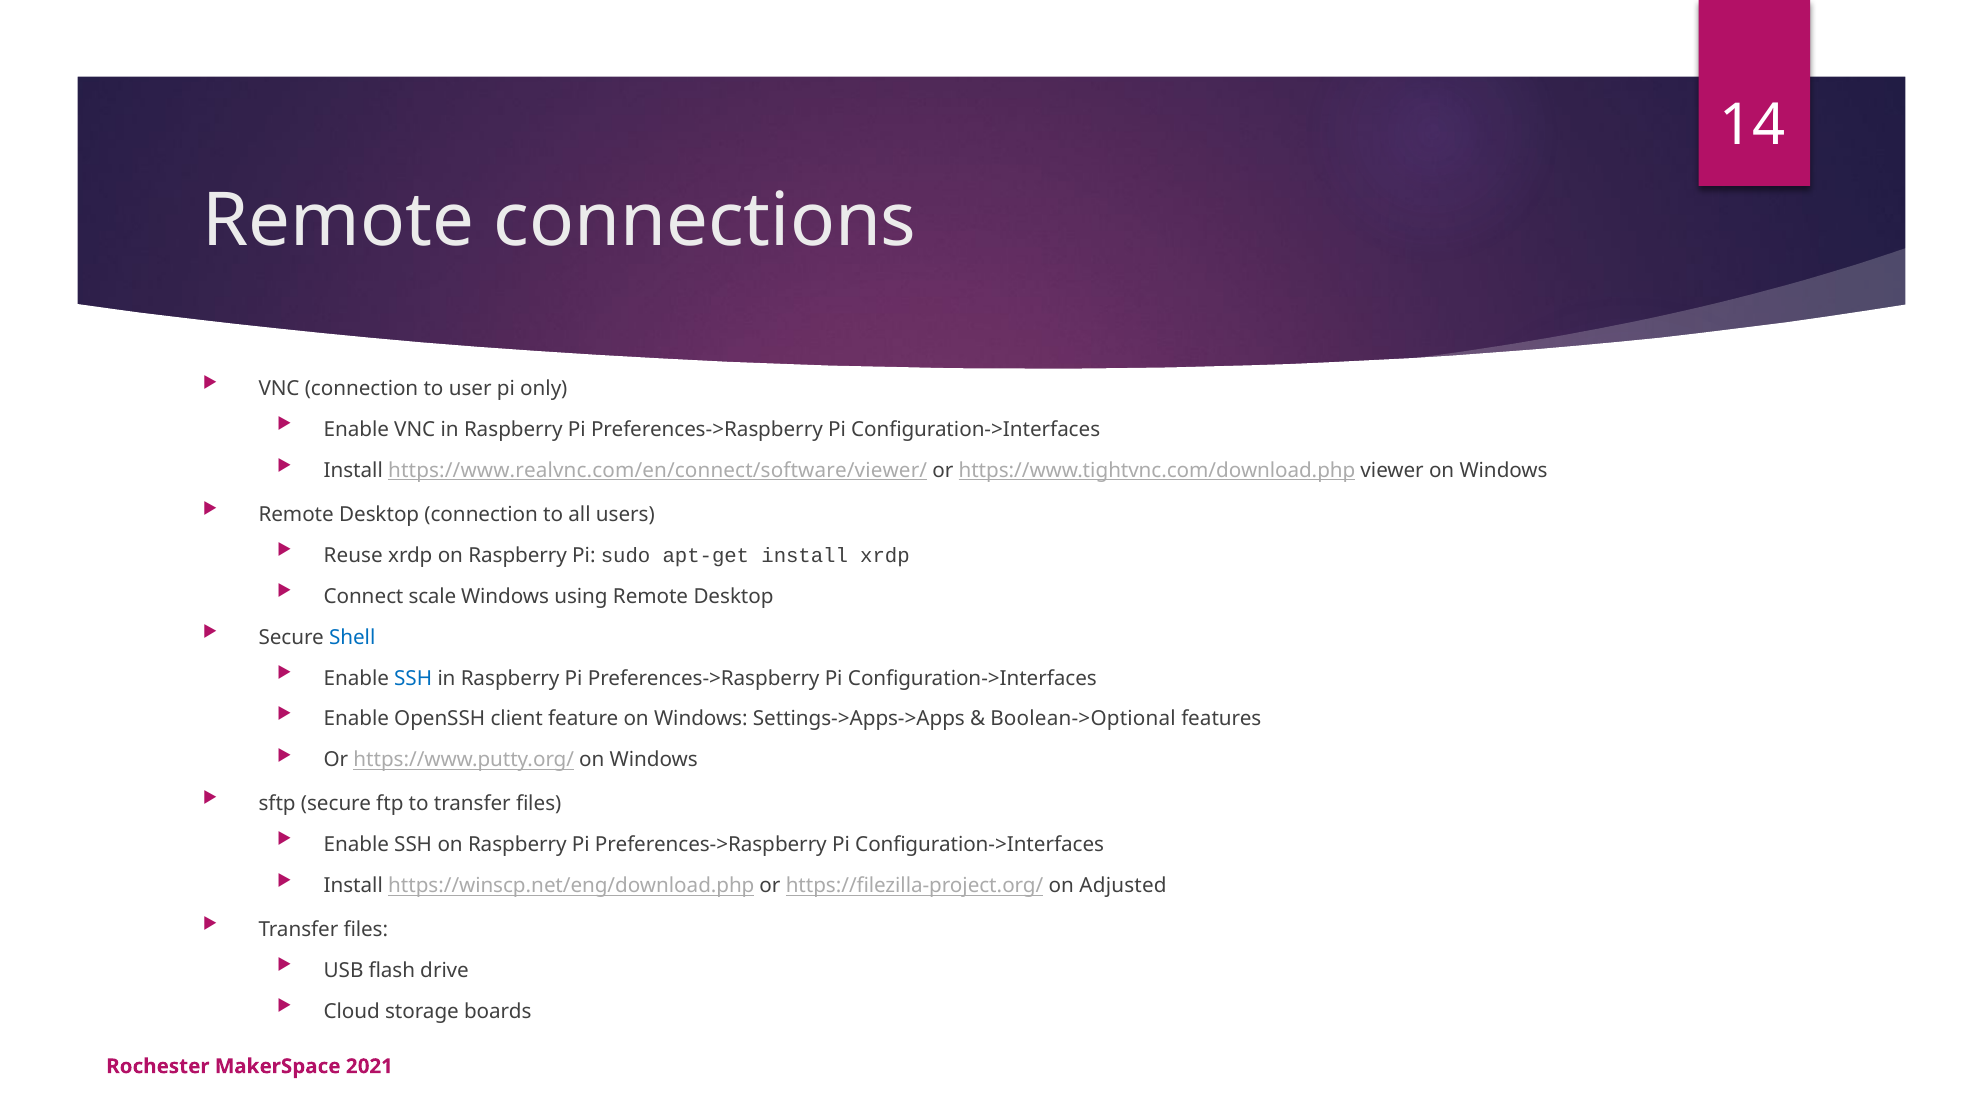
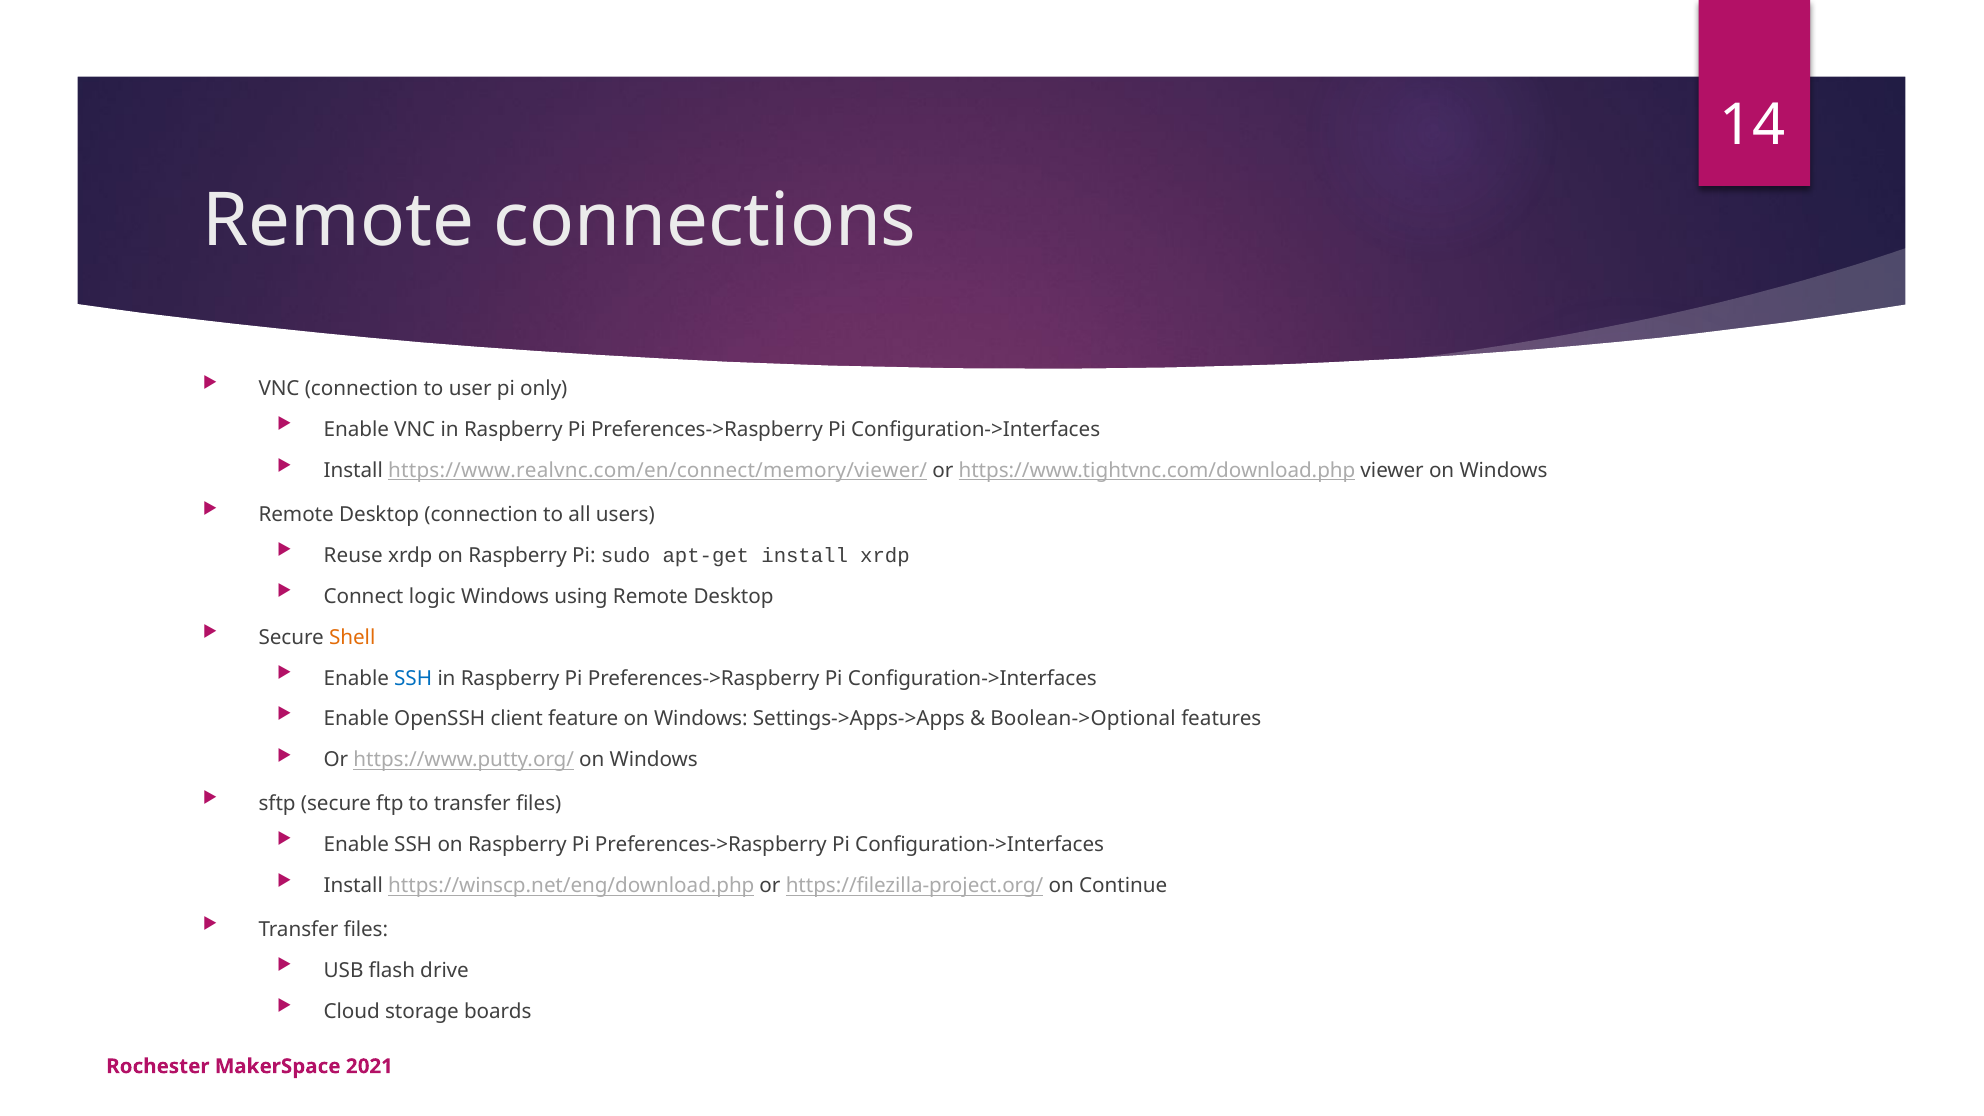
https://www.realvnc.com/en/connect/software/viewer/: https://www.realvnc.com/en/connect/software/viewer/ -> https://www.realvnc.com/en/connect/memory/viewer/
scale: scale -> logic
Shell colour: blue -> orange
Adjusted: Adjusted -> Continue
